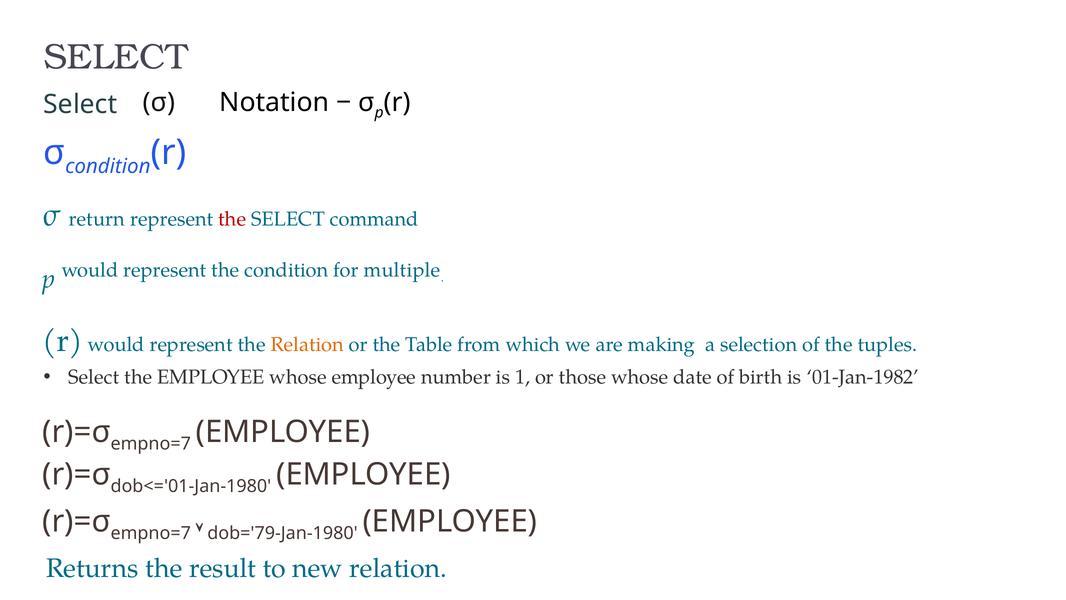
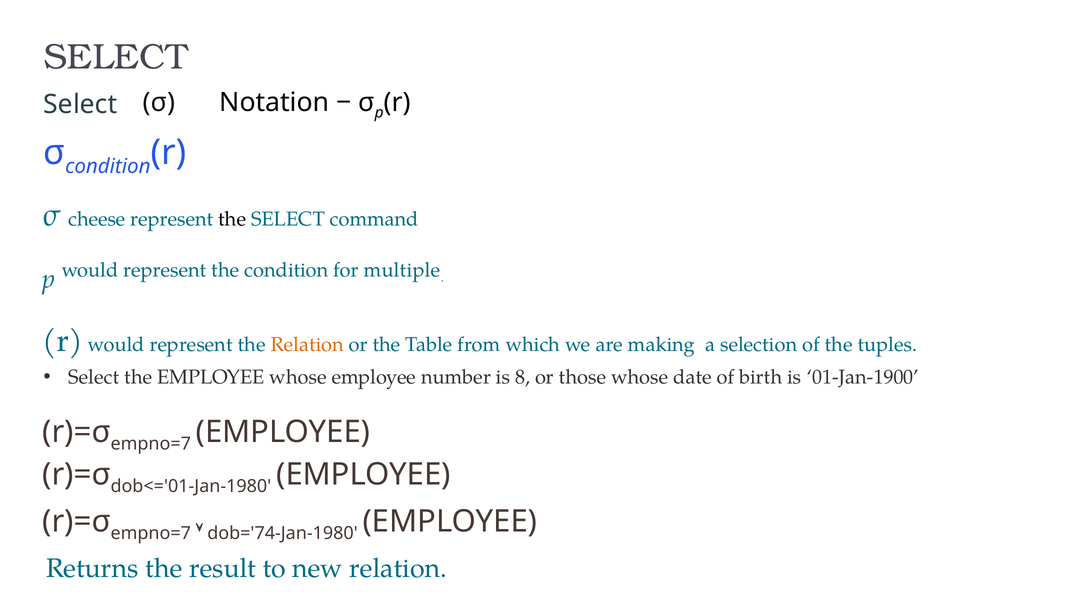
return: return -> cheese
the at (232, 219) colour: red -> black
1: 1 -> 8
01-Jan-1982: 01-Jan-1982 -> 01-Jan-1900
dob='79-Jan-1980: dob='79-Jan-1980 -> dob='74-Jan-1980
